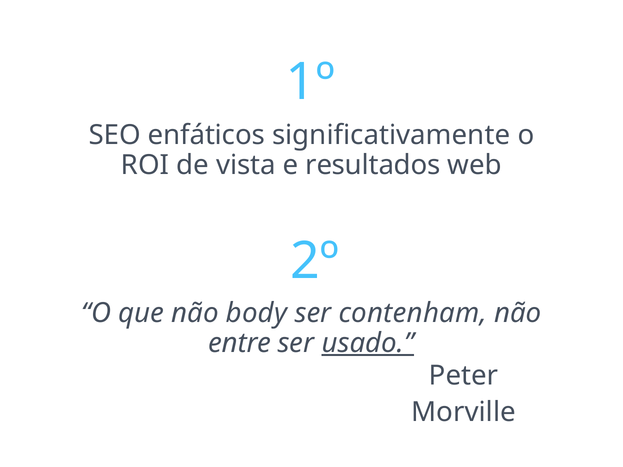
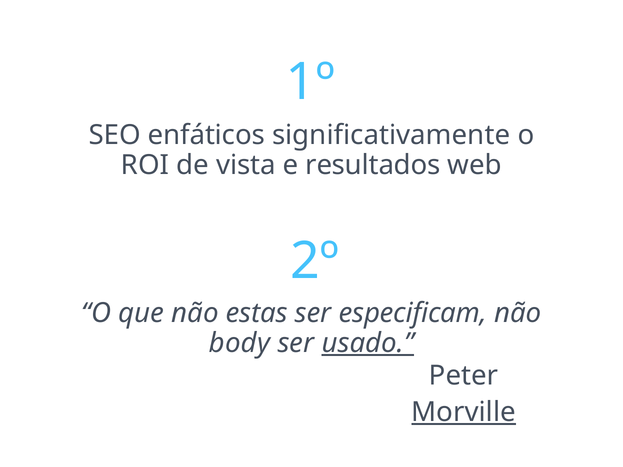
body: body -> estas
contenham: contenham -> especificam
entre: entre -> body
Morville underline: none -> present
